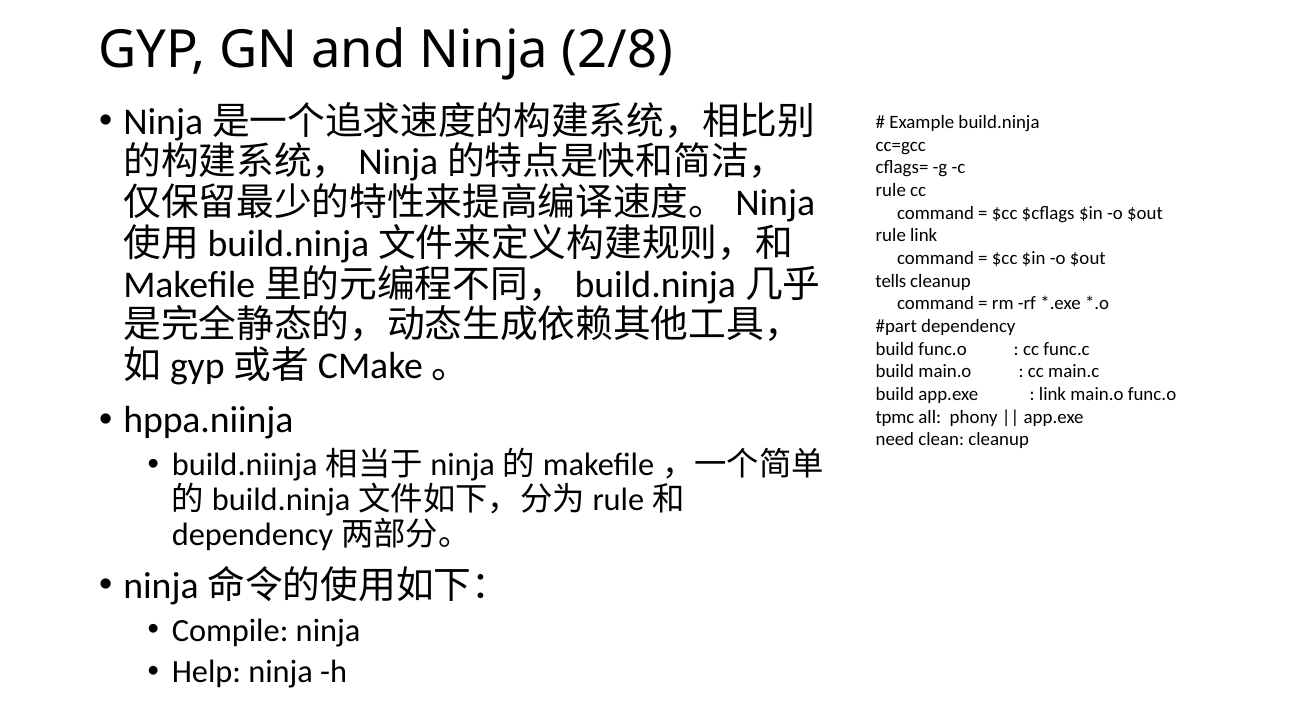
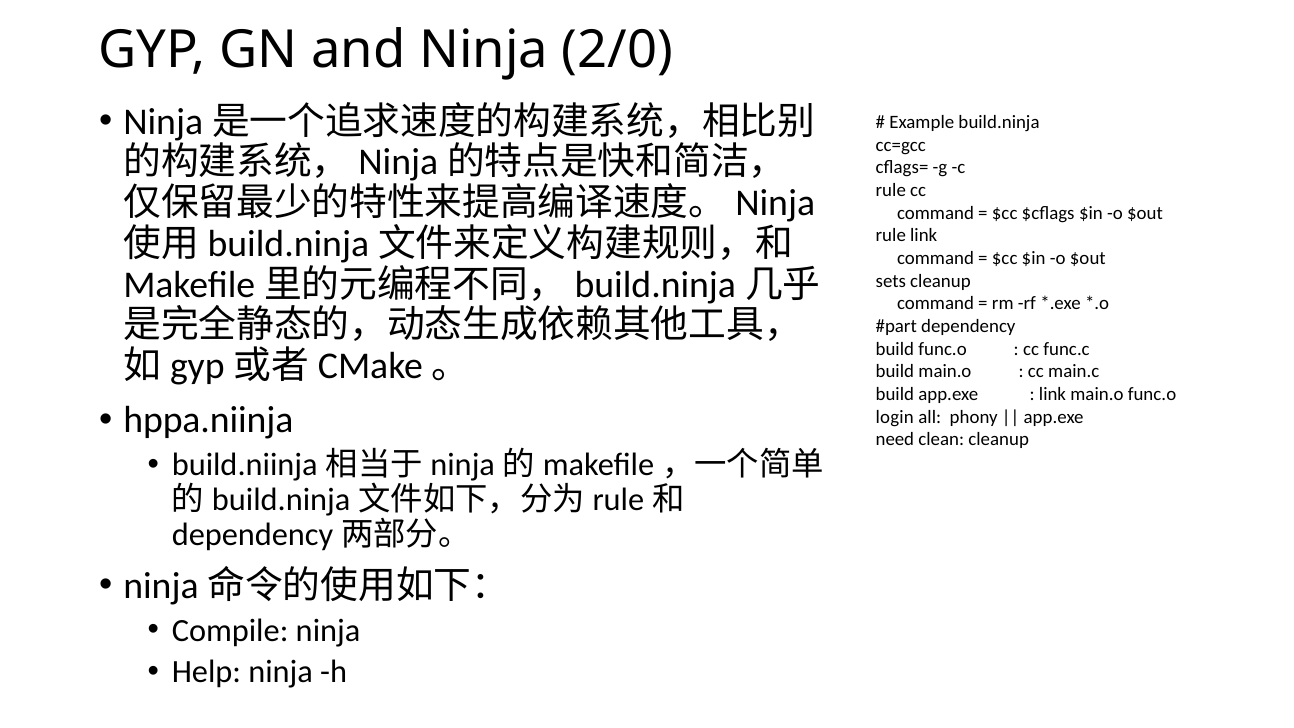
2/8: 2/8 -> 2/0
tells: tells -> sets
tpmc: tpmc -> login
